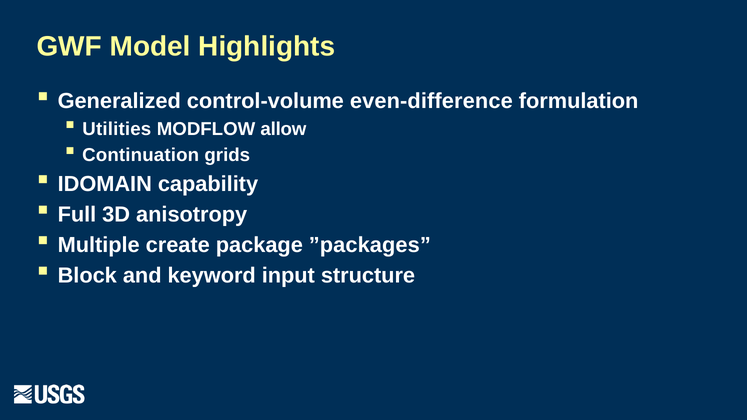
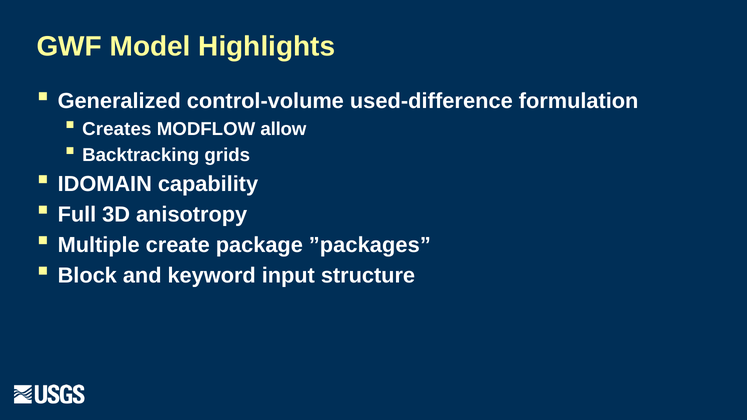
even-difference: even-difference -> used-difference
Utilities: Utilities -> Creates
Continuation: Continuation -> Backtracking
